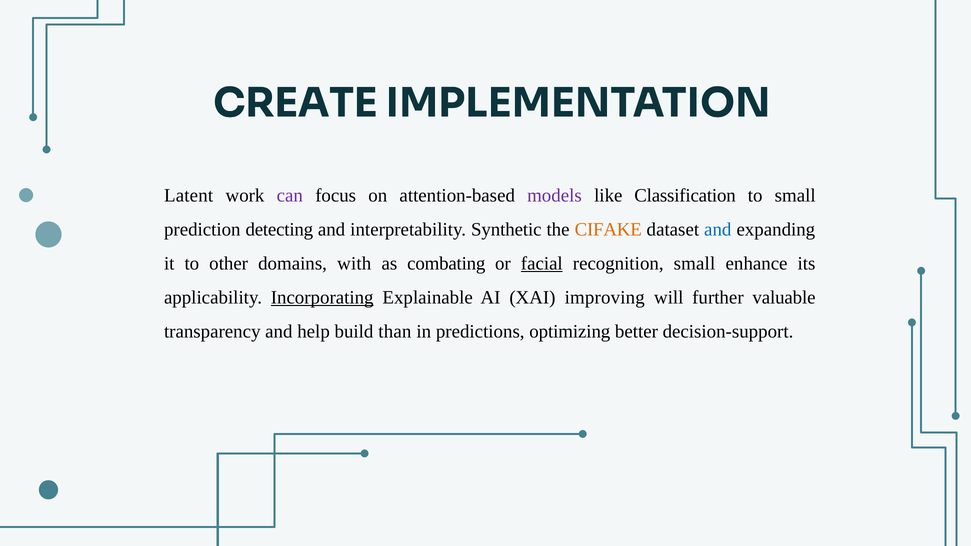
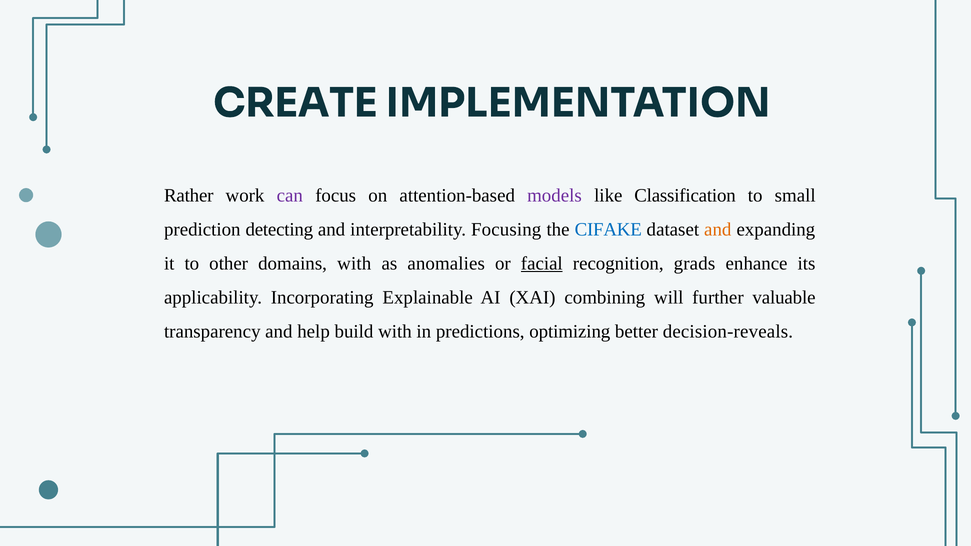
Latent: Latent -> Rather
Synthetic: Synthetic -> Focusing
CIFAKE colour: orange -> blue
and at (718, 229) colour: blue -> orange
combating: combating -> anomalies
recognition small: small -> grads
Incorporating underline: present -> none
improving: improving -> combining
build than: than -> with
decision-support: decision-support -> decision-reveals
